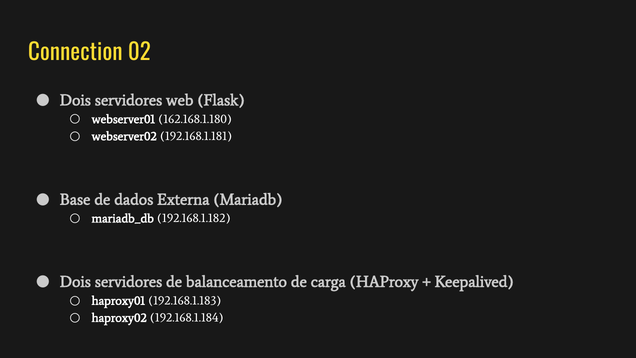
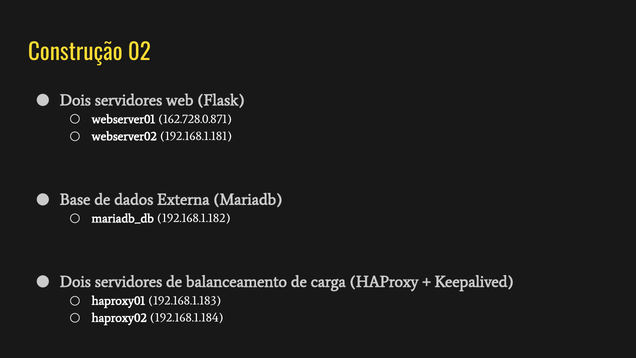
Connection: Connection -> Construção
162.168.1.180: 162.168.1.180 -> 162.728.0.871
